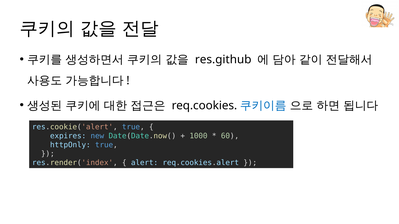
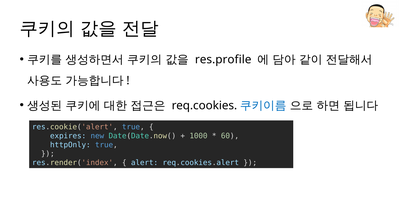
res.github: res.github -> res.profile
